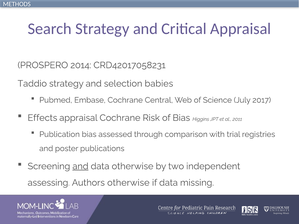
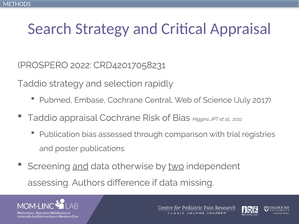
2014: 2014 -> 2022
babies: babies -> rapidly
Effects at (42, 118): Effects -> Taddio
two underline: none -> present
Authors otherwise: otherwise -> difference
